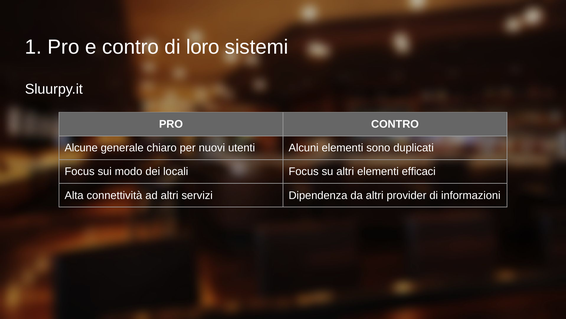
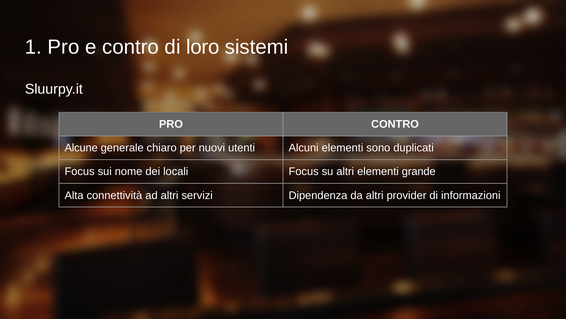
modo: modo -> nome
efficaci: efficaci -> grande
